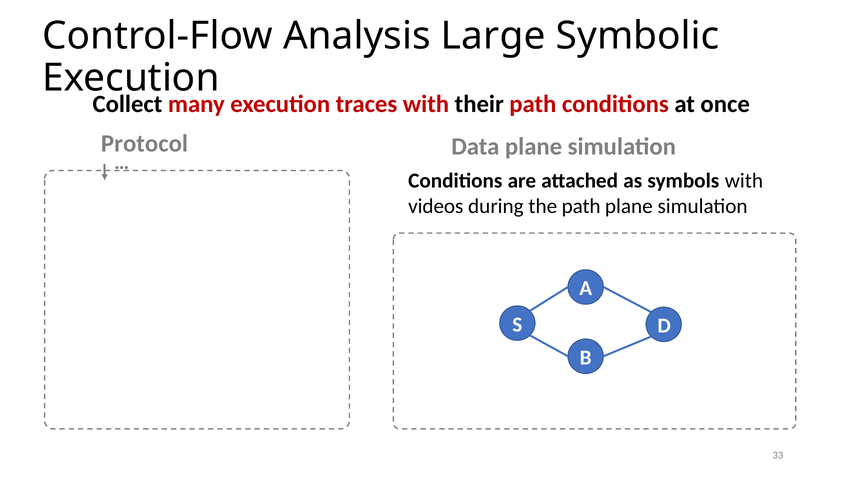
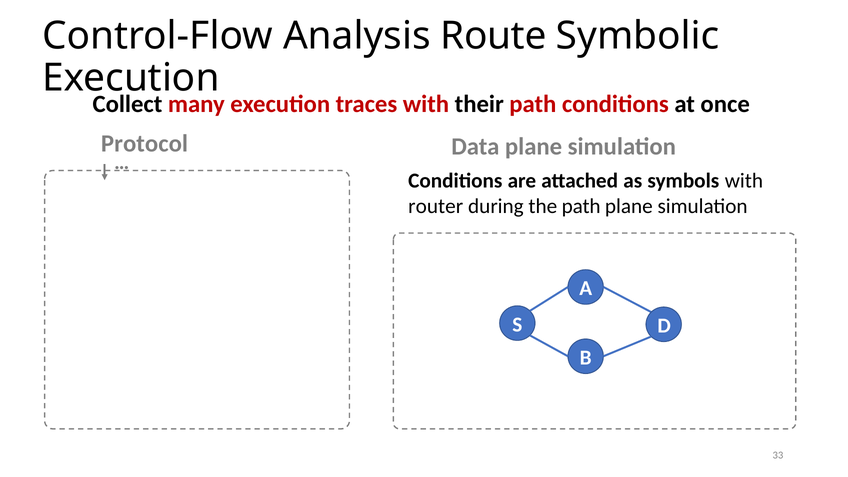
Large: Large -> Route
videos: videos -> router
